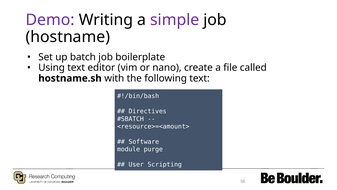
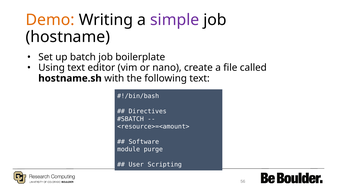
Demo colour: purple -> orange
